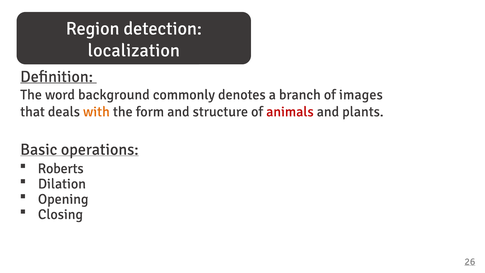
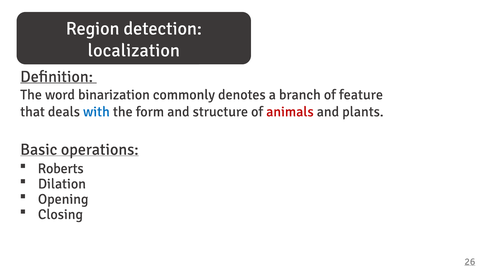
background: background -> binarization
images: images -> feature
with colour: orange -> blue
